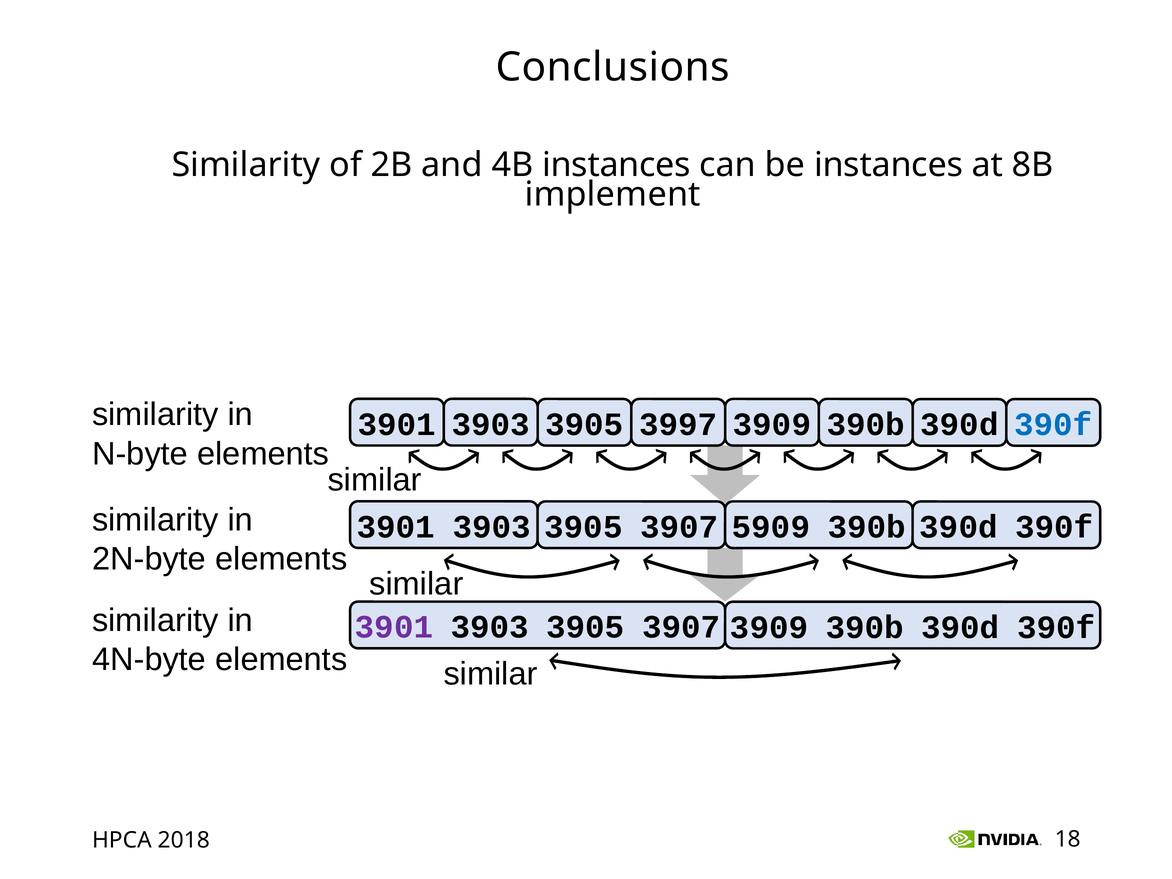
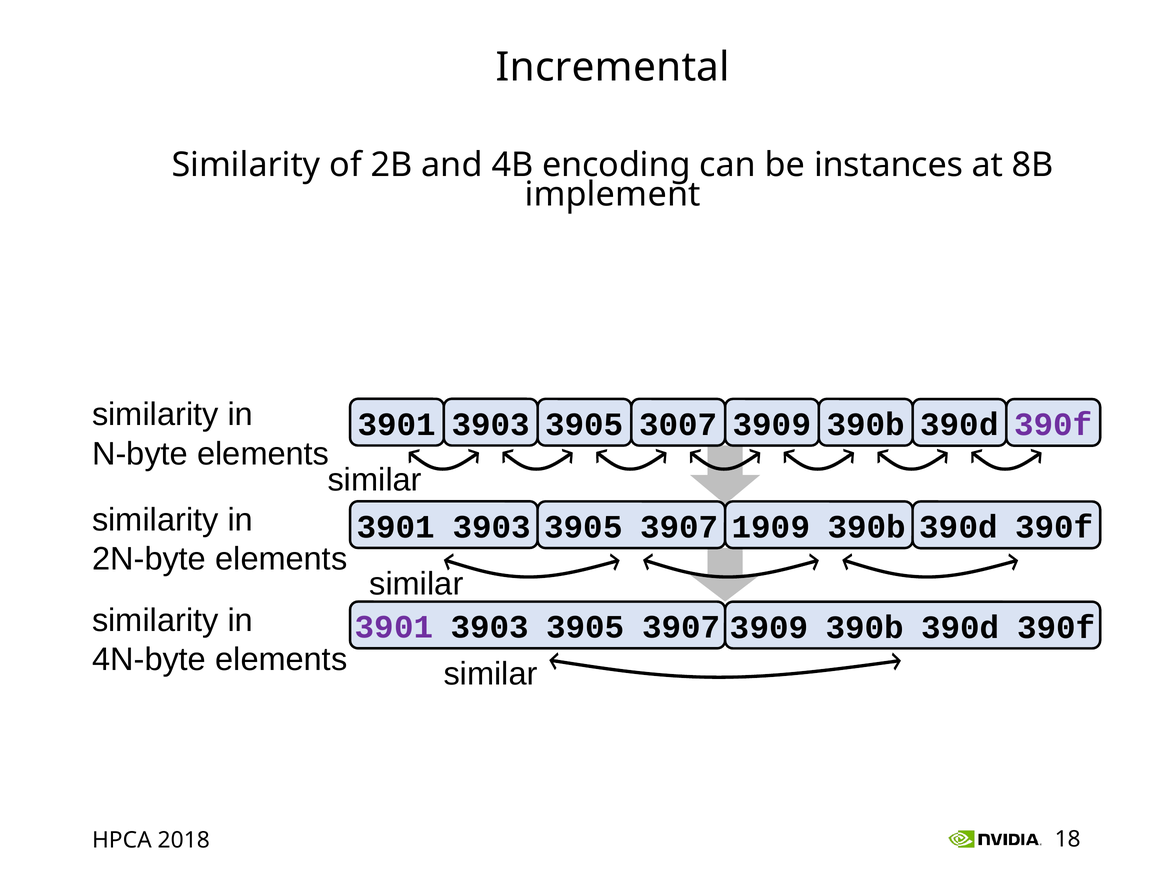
Conclusions: Conclusions -> Incremental
4B instances: instances -> encoding
3997: 3997 -> 3007
390f at (1053, 425) colour: blue -> purple
5909: 5909 -> 1909
